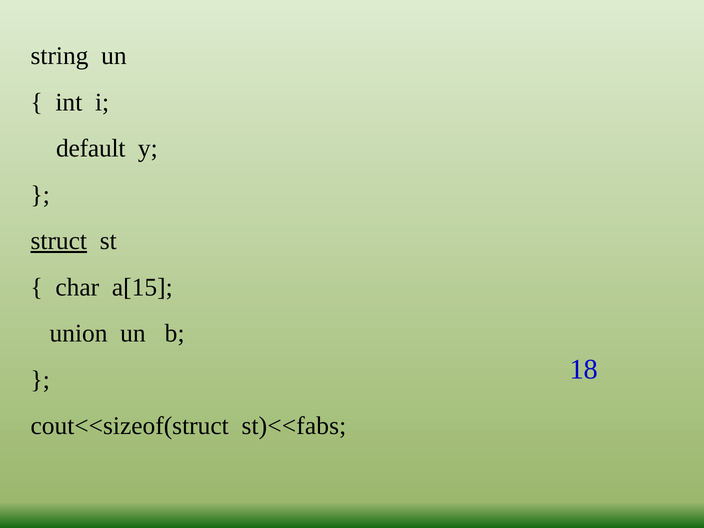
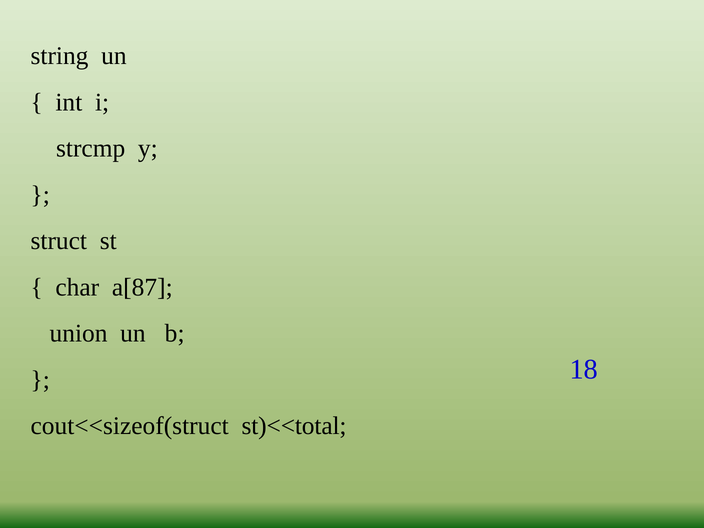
default: default -> strcmp
struct underline: present -> none
a[15: a[15 -> a[87
st)<<fabs: st)<<fabs -> st)<<total
